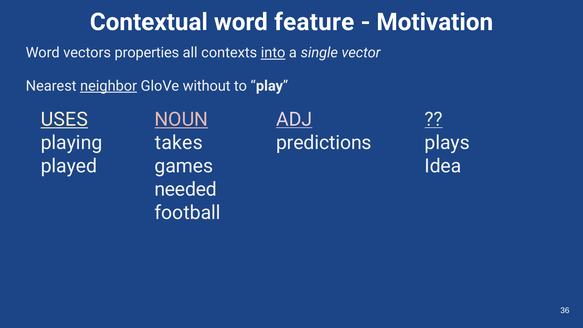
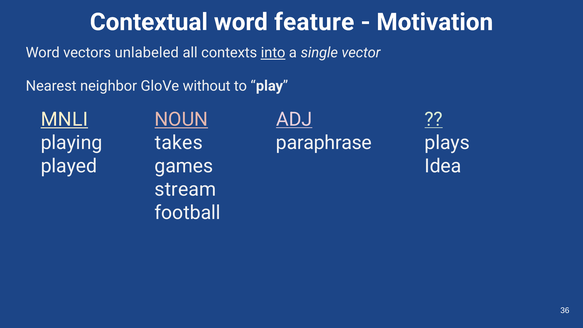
properties: properties -> unlabeled
neighbor underline: present -> none
USES: USES -> MNLI
predictions: predictions -> paraphrase
needed: needed -> stream
